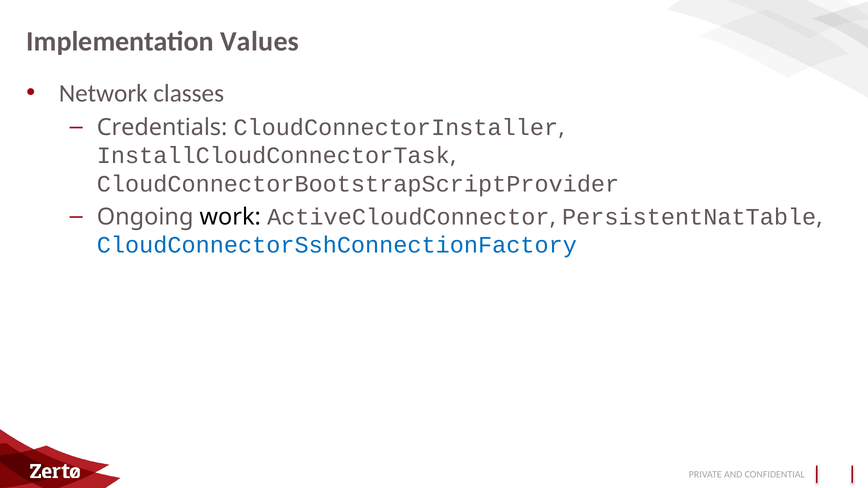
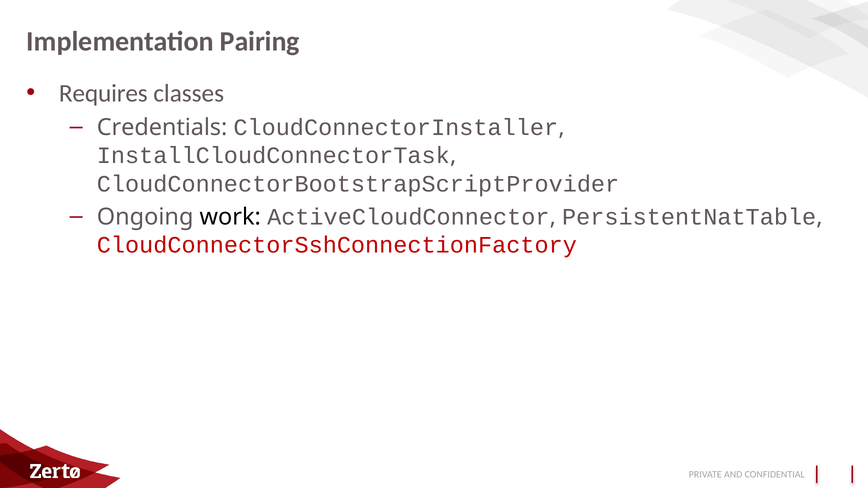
Values: Values -> Pairing
Network: Network -> Requires
CloudConnectorSshConnectionFactory colour: blue -> red
